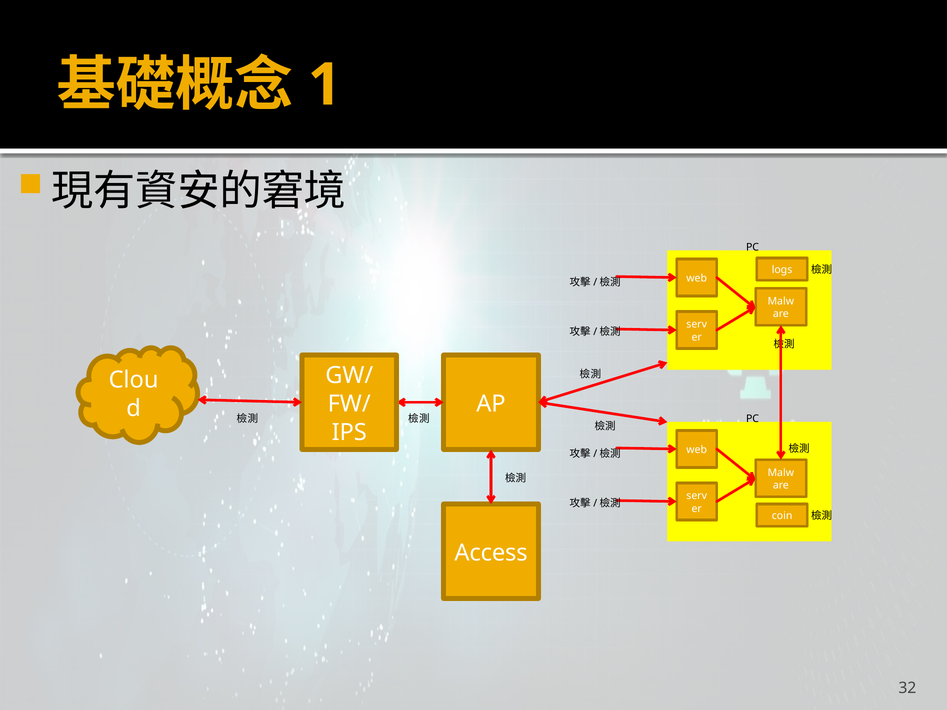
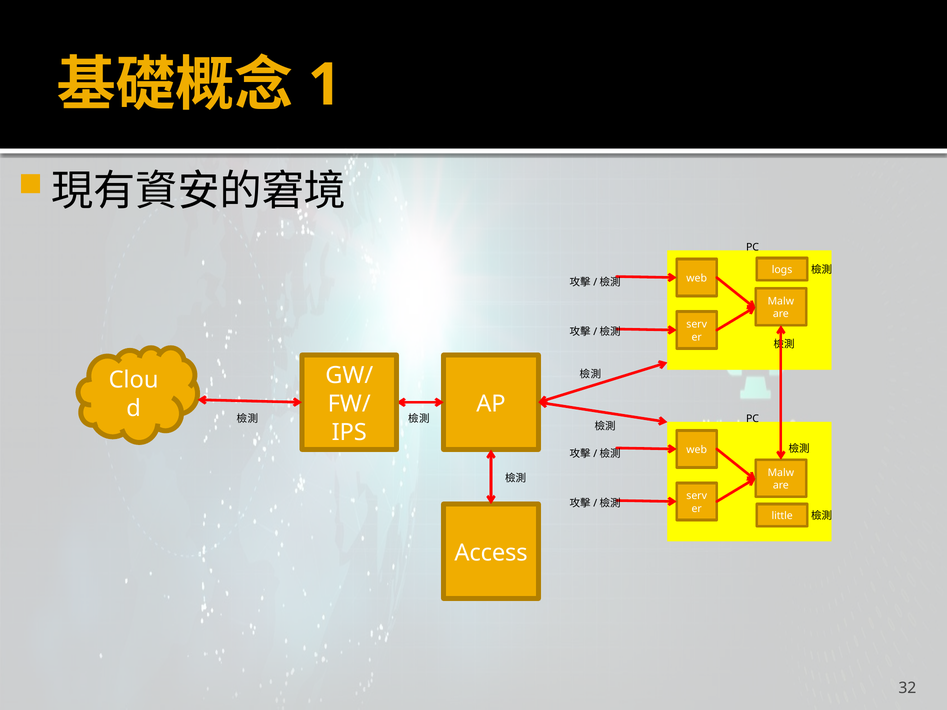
coin: coin -> little
